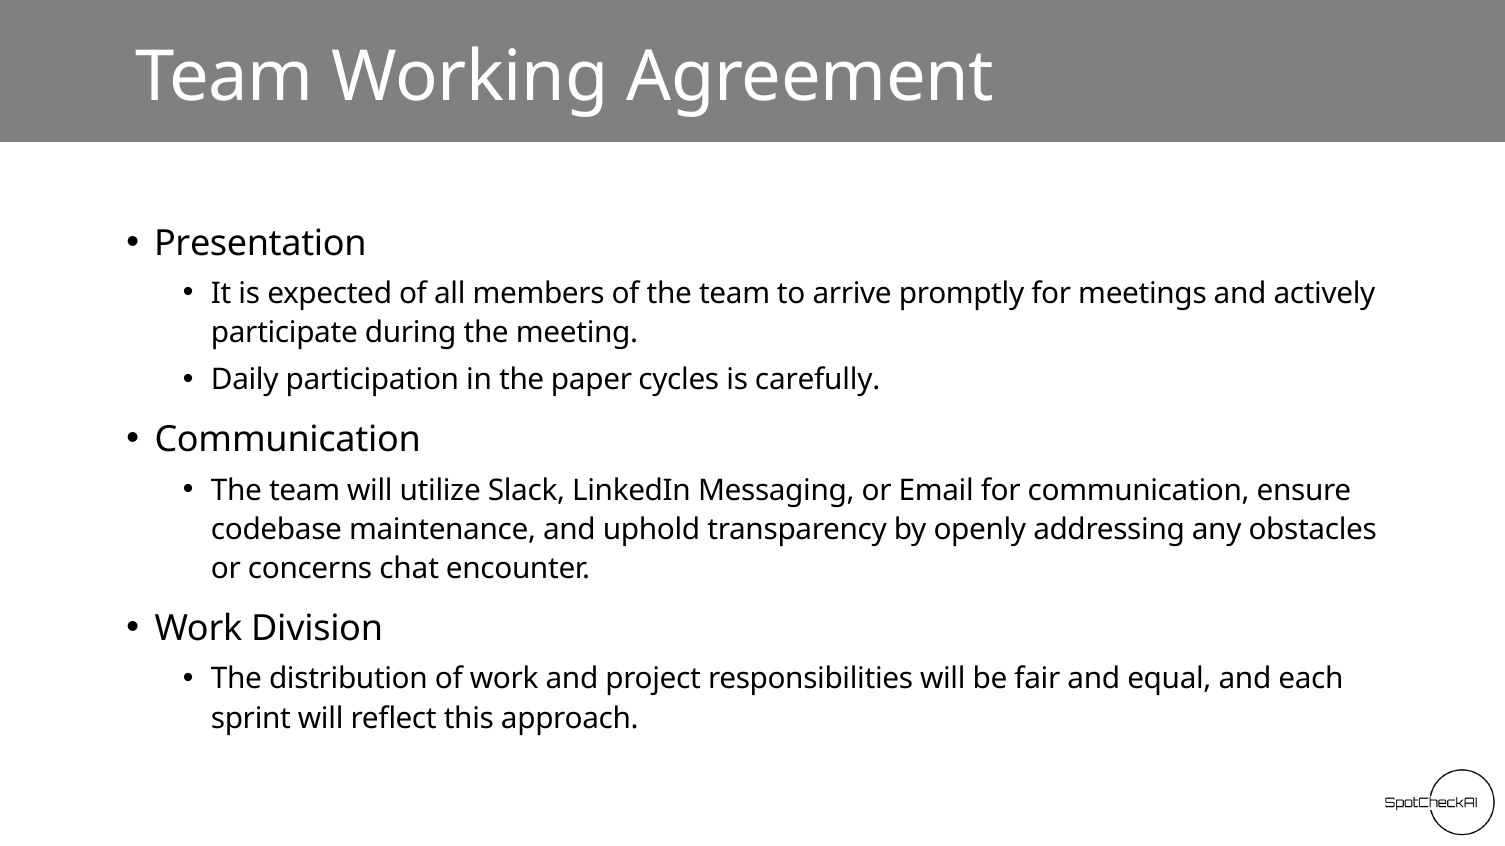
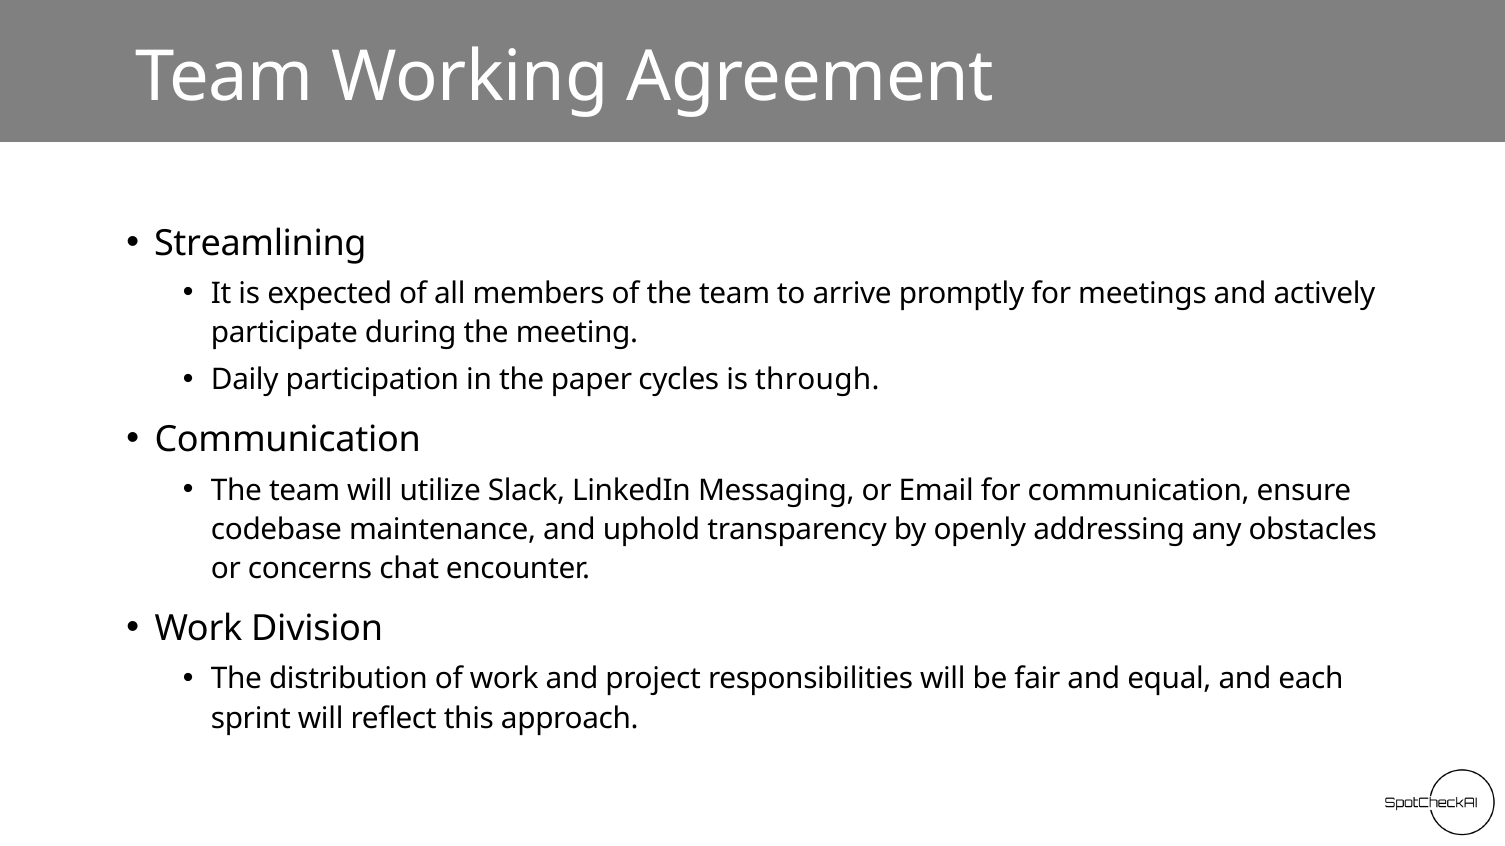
Presentation: Presentation -> Streamlining
carefully: carefully -> through
